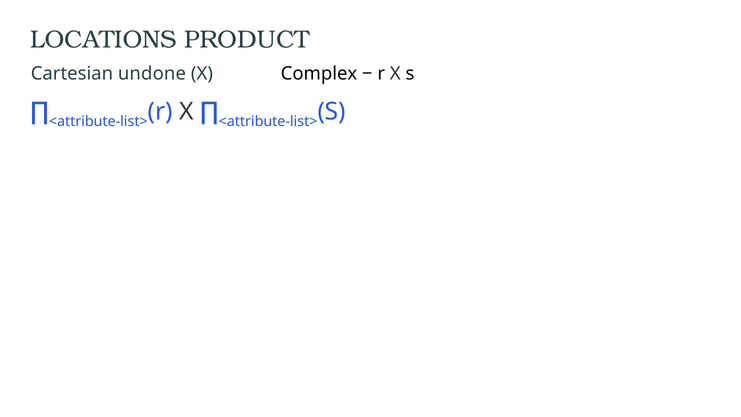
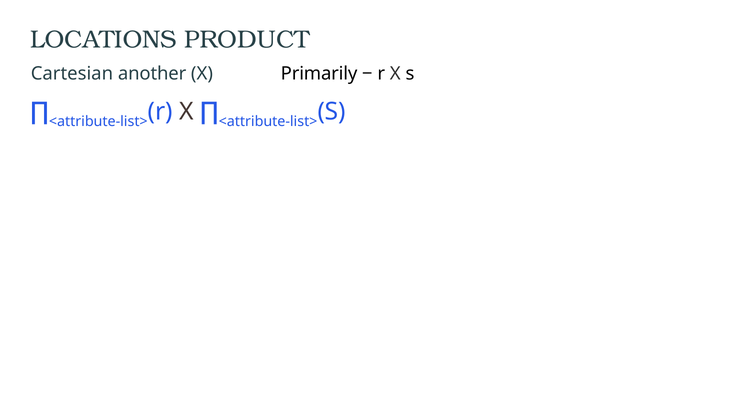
undone: undone -> another
Complex: Complex -> Primarily
